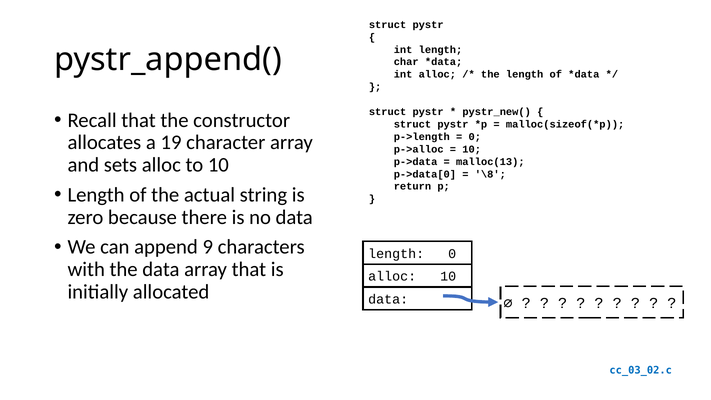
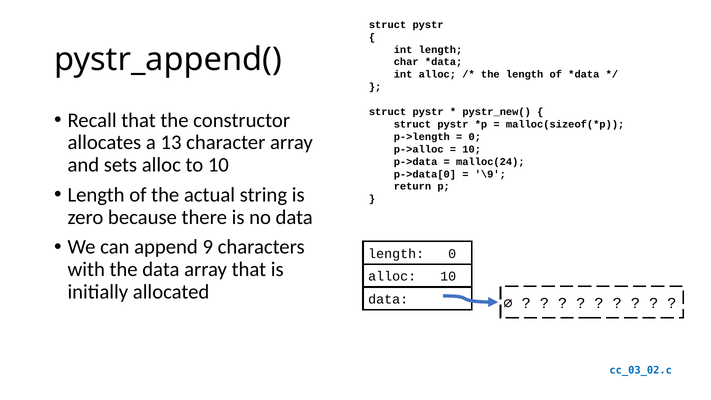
19: 19 -> 13
malloc(13: malloc(13 -> malloc(24
\8: \8 -> \9
